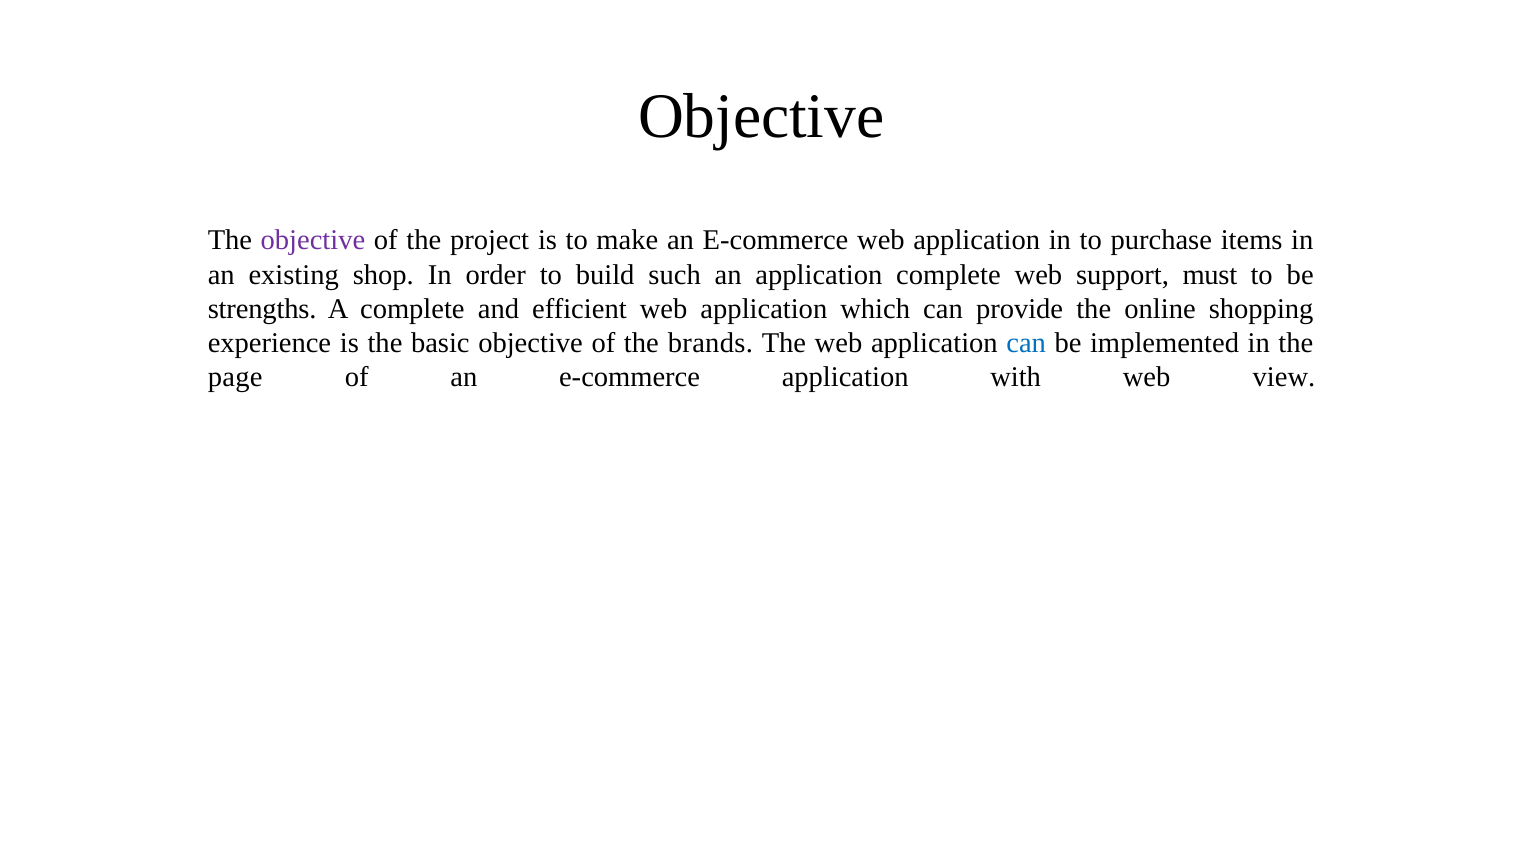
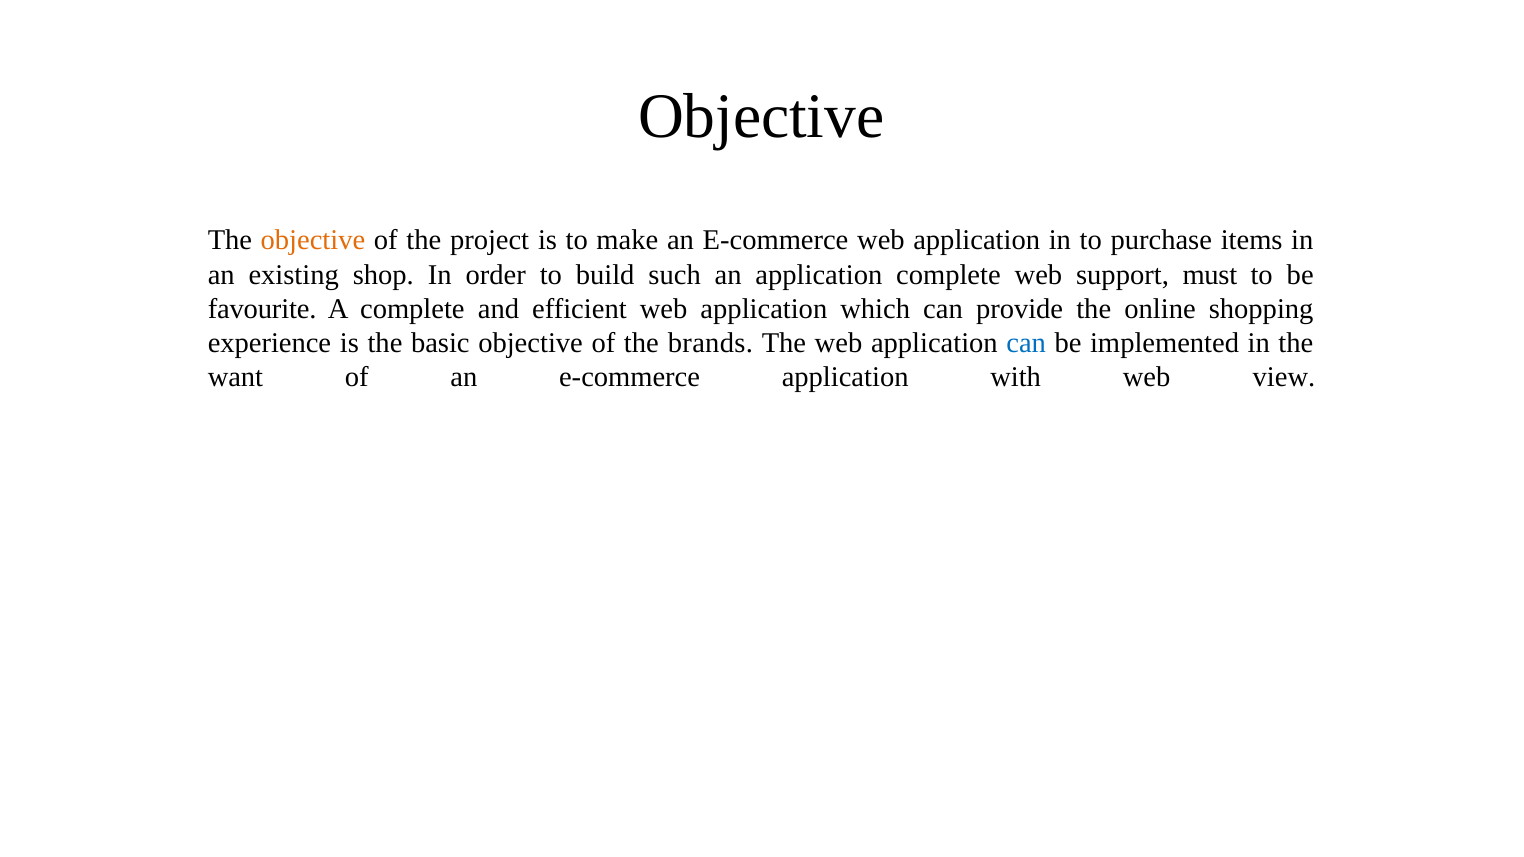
objective at (313, 240) colour: purple -> orange
strengths: strengths -> favourite
page: page -> want
